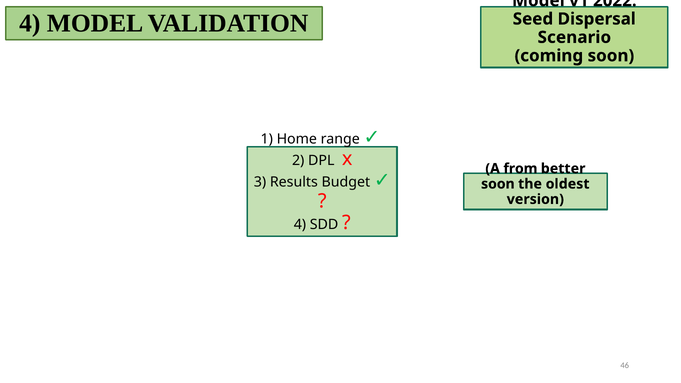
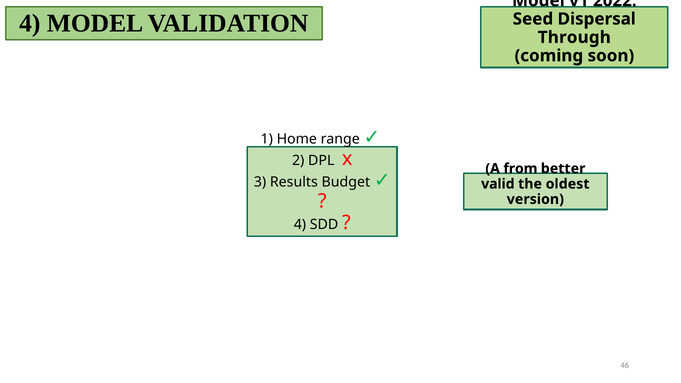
Scenario: Scenario -> Through
soon at (498, 184): soon -> valid
